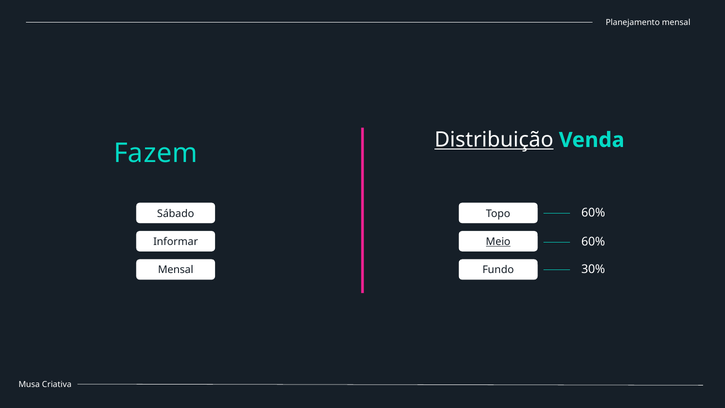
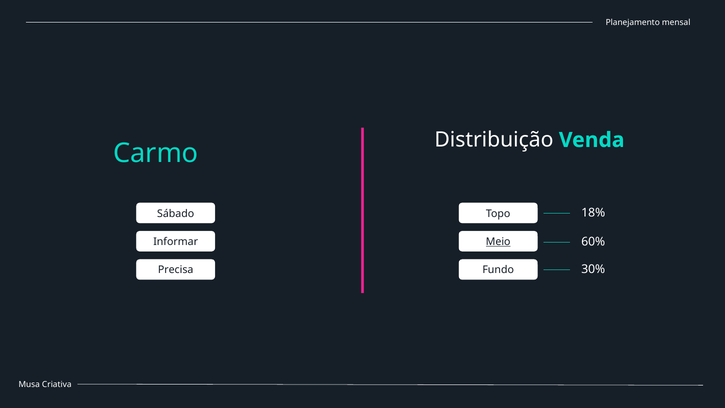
Distribuição underline: present -> none
Fazem: Fazem -> Carmo
60% at (593, 213): 60% -> 18%
Mensal at (176, 270): Mensal -> Precisa
